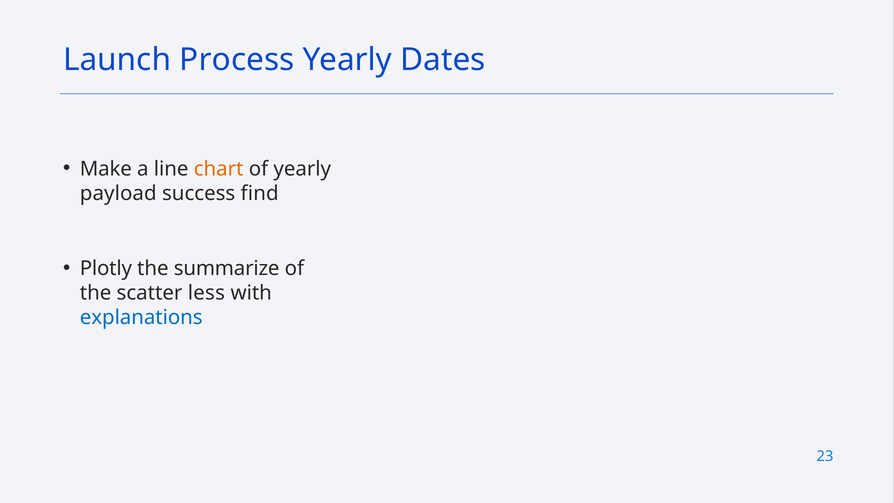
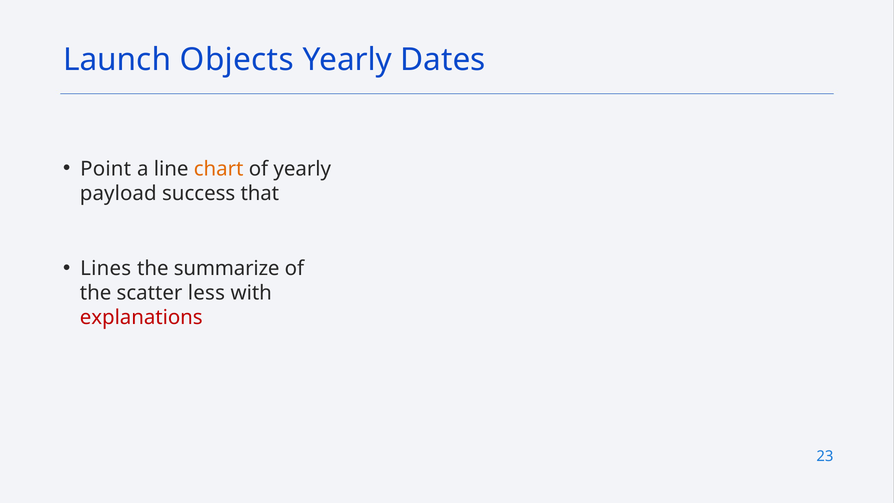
Process: Process -> Objects
Make: Make -> Point
find: find -> that
Plotly: Plotly -> Lines
explanations colour: blue -> red
